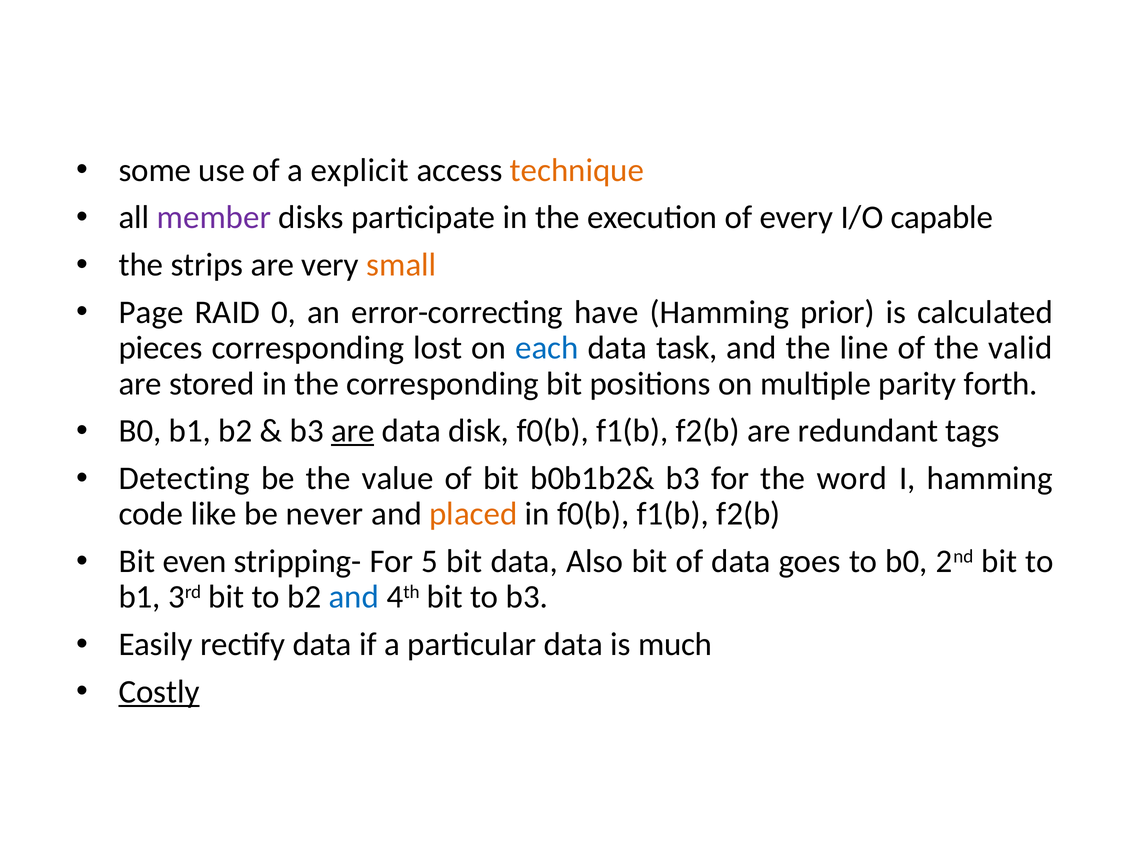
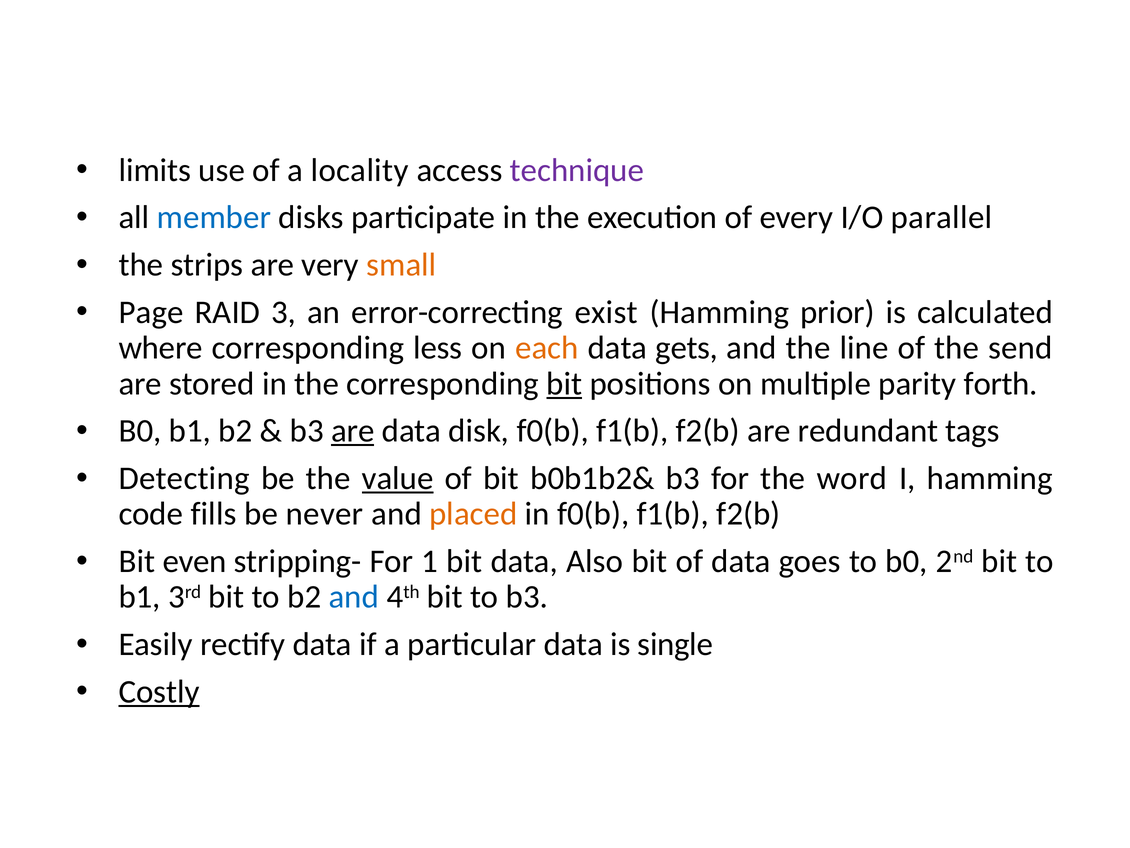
some: some -> limits
explicit: explicit -> locality
technique colour: orange -> purple
member colour: purple -> blue
capable: capable -> parallel
0: 0 -> 3
have: have -> exist
pieces: pieces -> where
lost: lost -> less
each colour: blue -> orange
task: task -> gets
valid: valid -> send
bit at (564, 383) underline: none -> present
value underline: none -> present
like: like -> fills
5: 5 -> 1
much: much -> single
